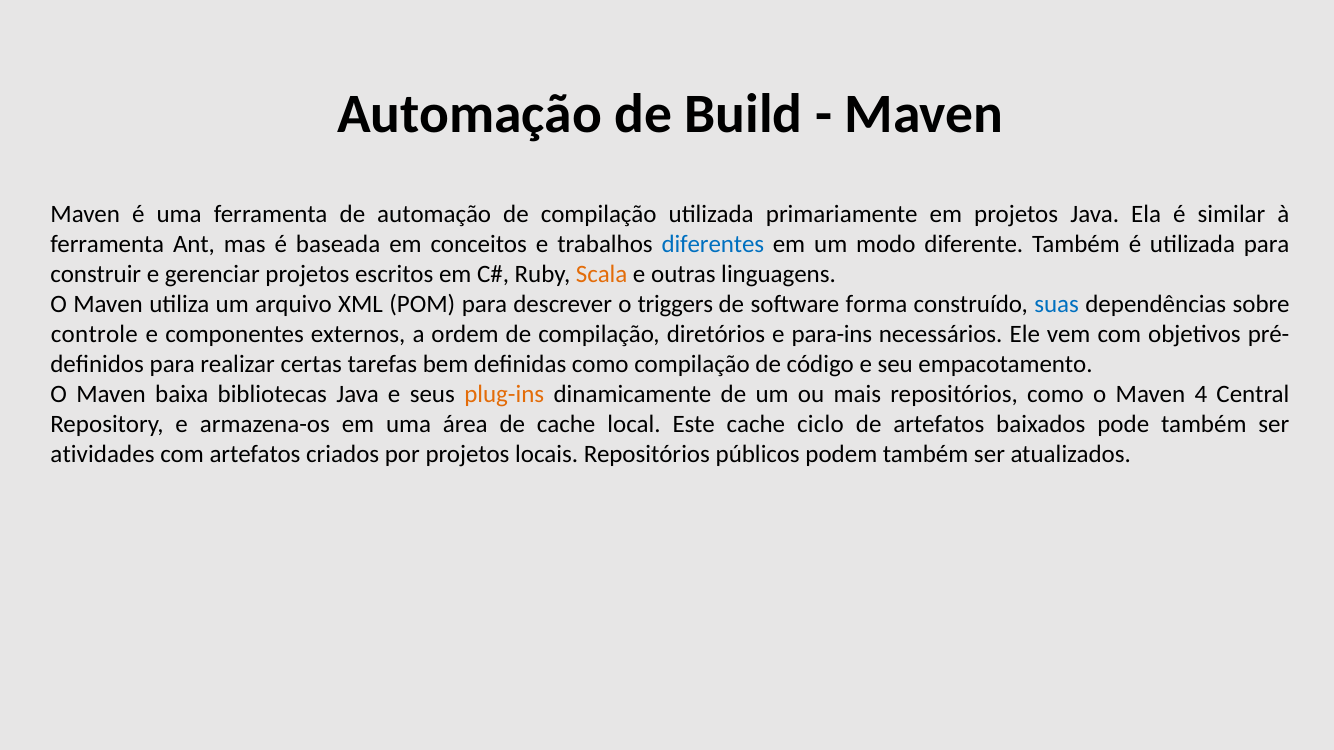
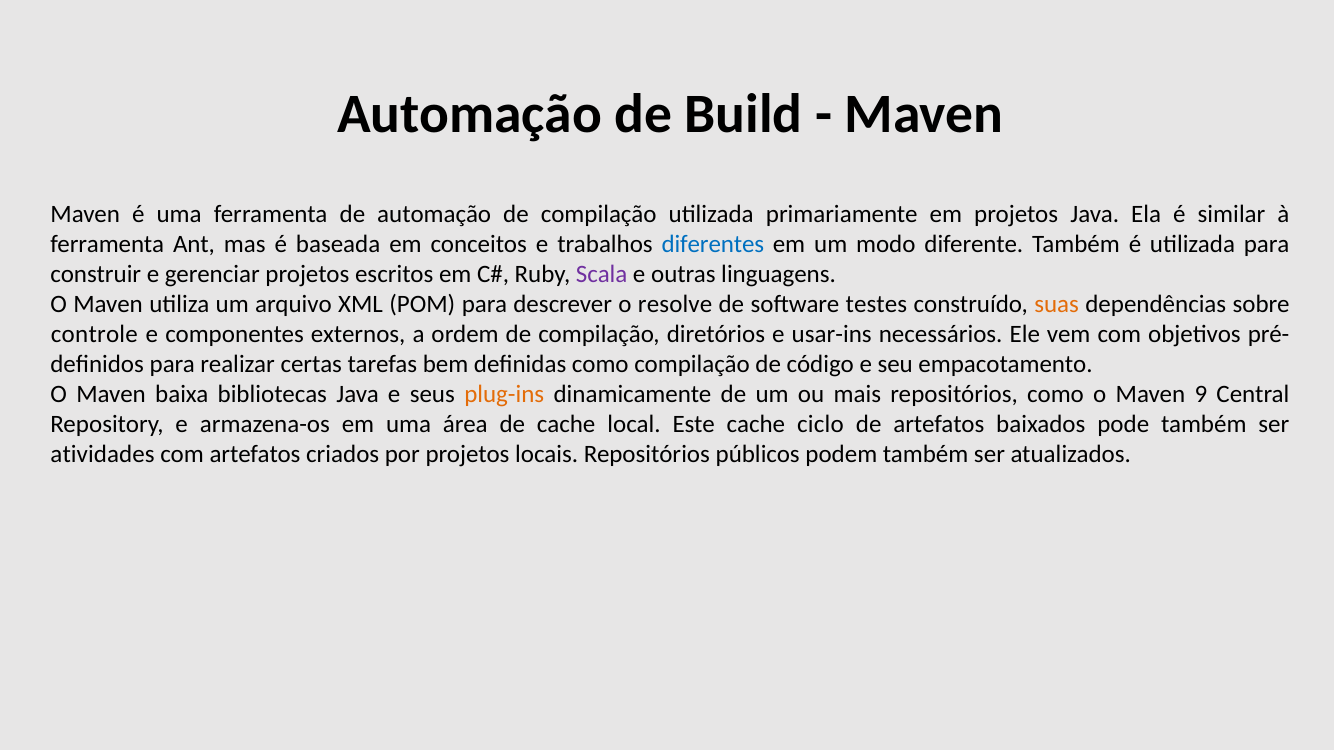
Scala colour: orange -> purple
triggers: triggers -> resolve
forma: forma -> testes
suas colour: blue -> orange
para-ins: para-ins -> usar-ins
4: 4 -> 9
